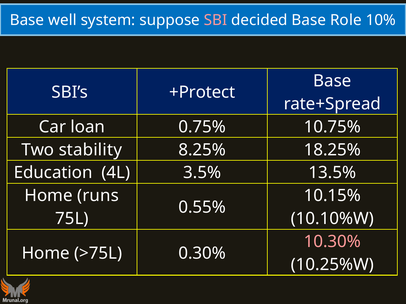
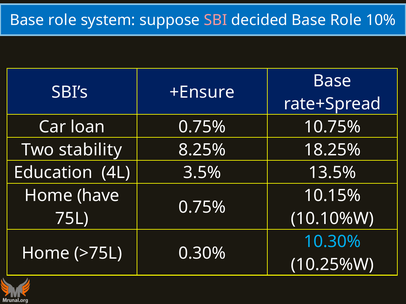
well at (62, 20): well -> role
+Protect: +Protect -> +Ensure
runs: runs -> have
0.55% at (202, 208): 0.55% -> 0.75%
10.30% colour: pink -> light blue
